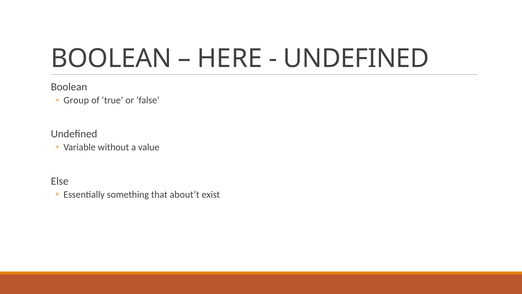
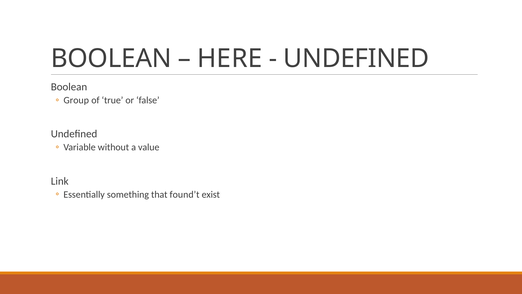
Else: Else -> Link
about’t: about’t -> found’t
